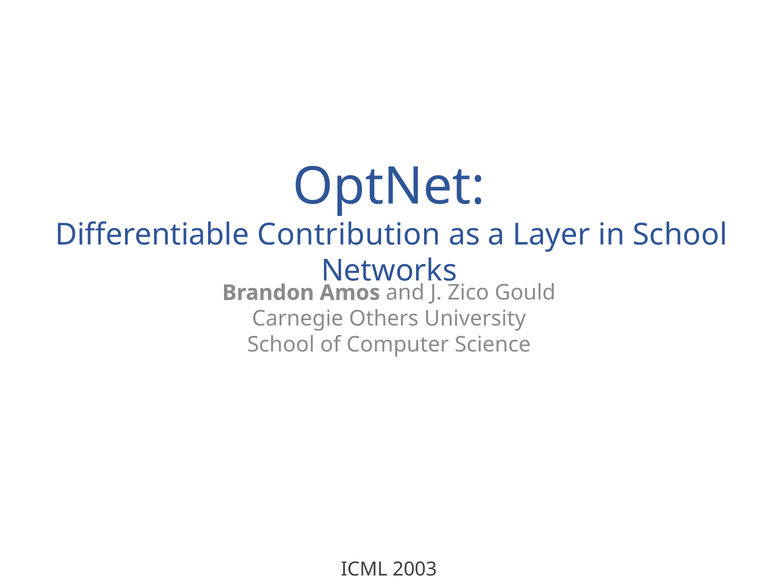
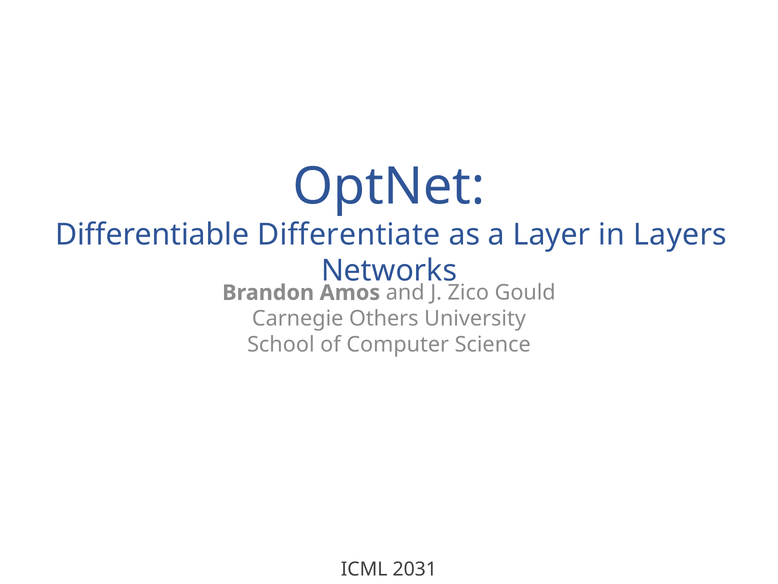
Contribution: Contribution -> Differentiate
in School: School -> Layers
2003: 2003 -> 2031
